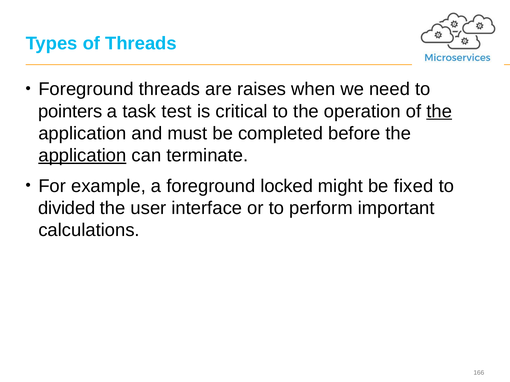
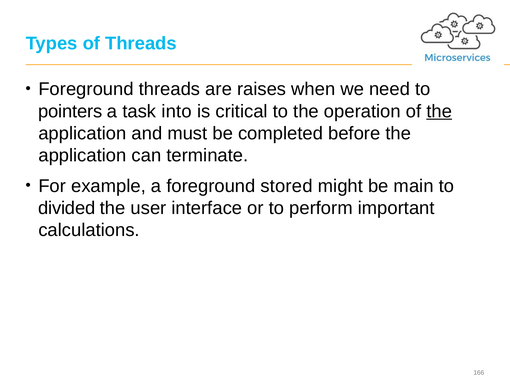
test: test -> into
application at (82, 156) underline: present -> none
locked: locked -> stored
fixed: fixed -> main
